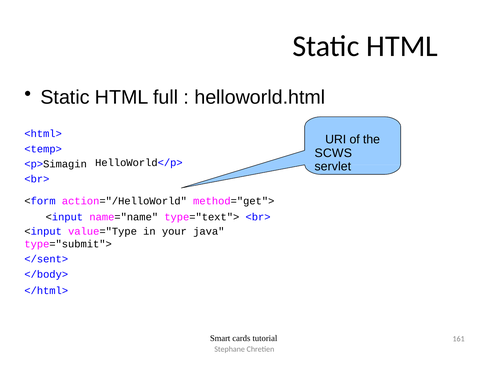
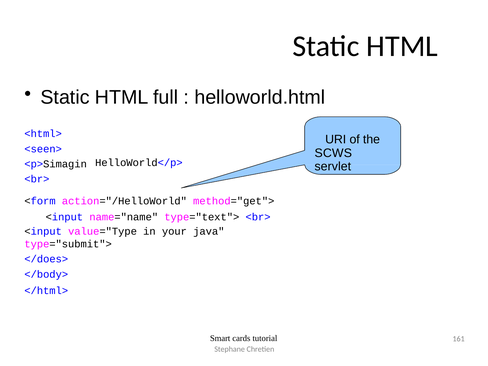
<temp>: <temp> -> <seen>
</sent>: </sent> -> </does>
